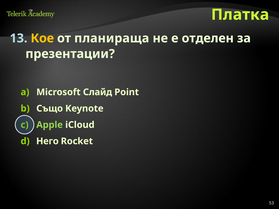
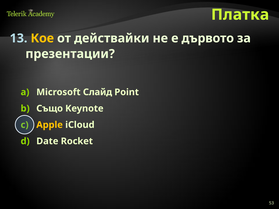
планираща: планираща -> действайки
отделен: отделен -> дървото
Apple colour: light green -> yellow
Него: Него -> Date
